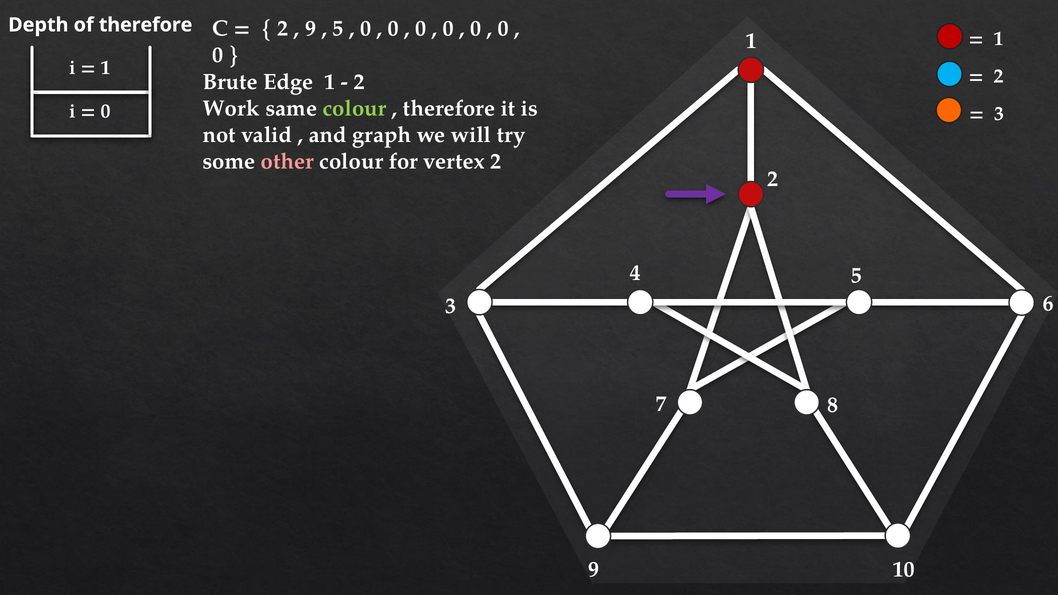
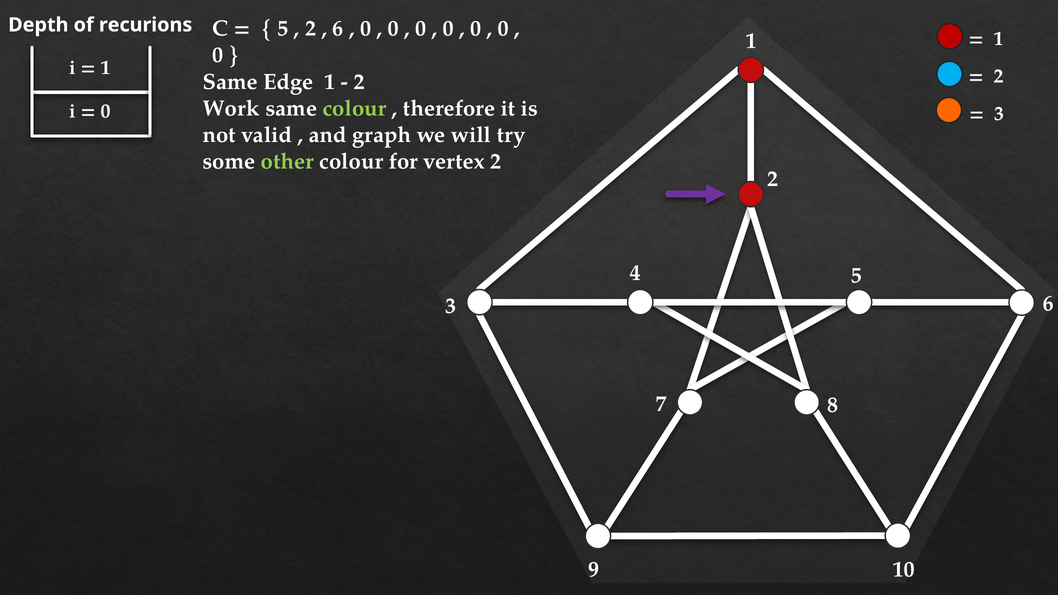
of therefore: therefore -> recurions
2 at (283, 28): 2 -> 5
9 at (311, 28): 9 -> 2
5 at (338, 28): 5 -> 6
Brute at (230, 82): Brute -> Same
other colour: pink -> light green
